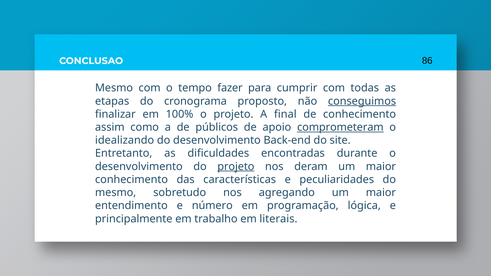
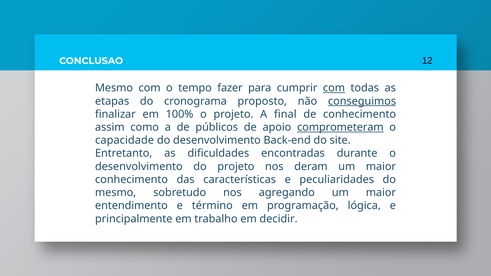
86: 86 -> 12
com at (334, 88) underline: none -> present
idealizando: idealizando -> capacidade
projeto at (236, 167) underline: present -> none
número: número -> término
literais: literais -> decidir
